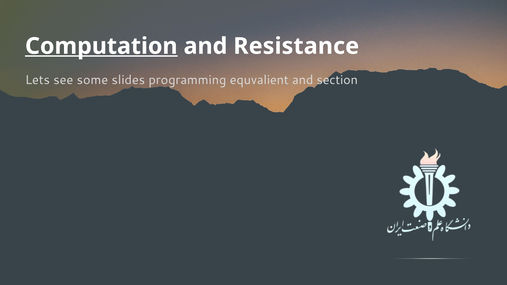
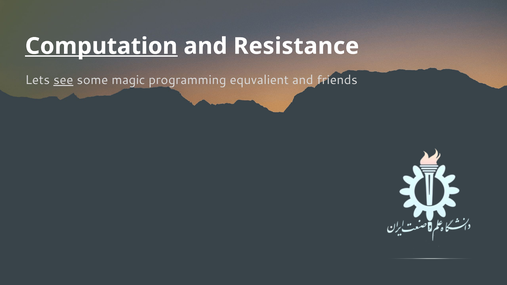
see underline: none -> present
slides: slides -> magic
section: section -> friends
